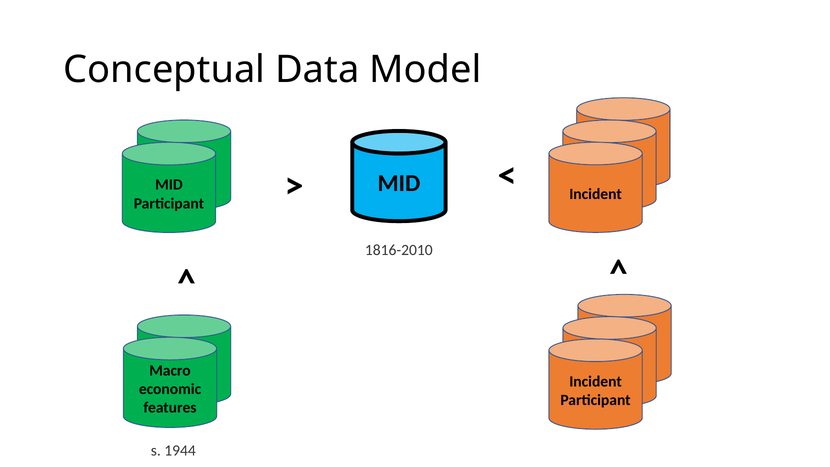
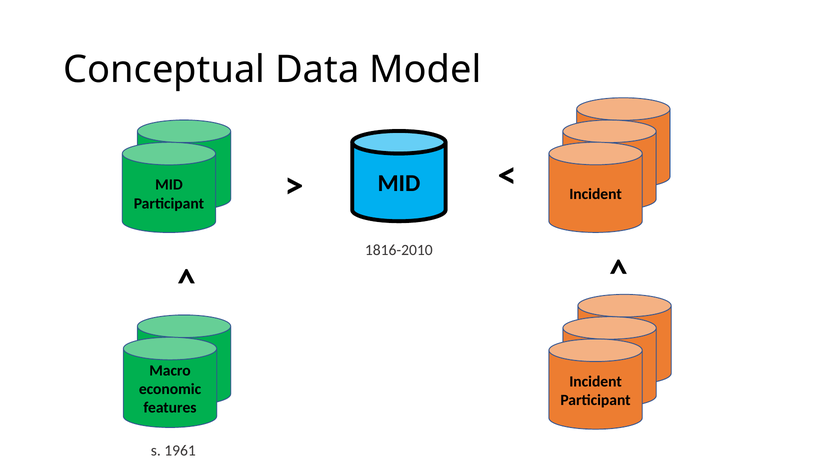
1944: 1944 -> 1961
